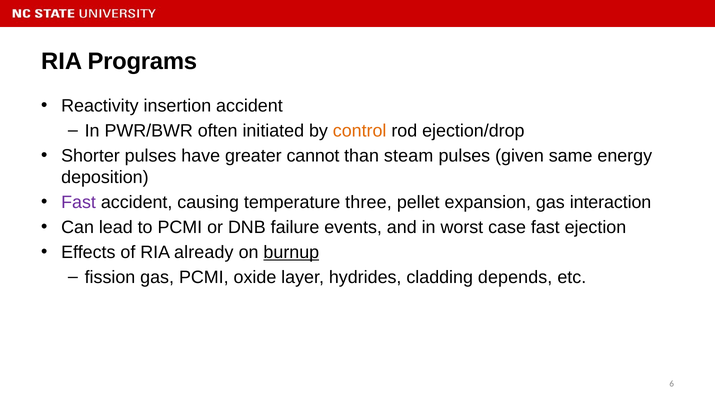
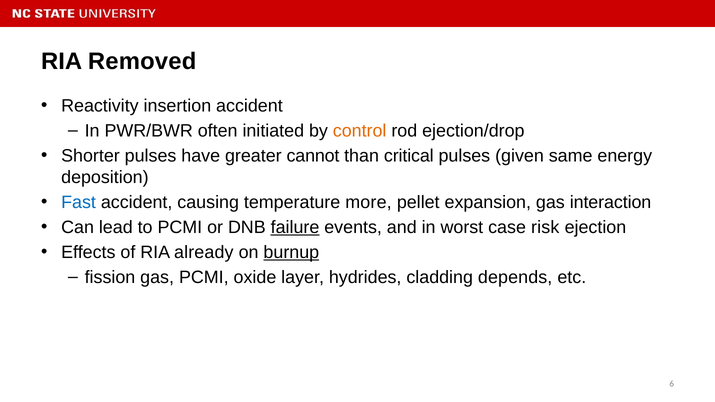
Programs: Programs -> Removed
steam: steam -> critical
Fast at (79, 202) colour: purple -> blue
three: three -> more
failure underline: none -> present
case fast: fast -> risk
